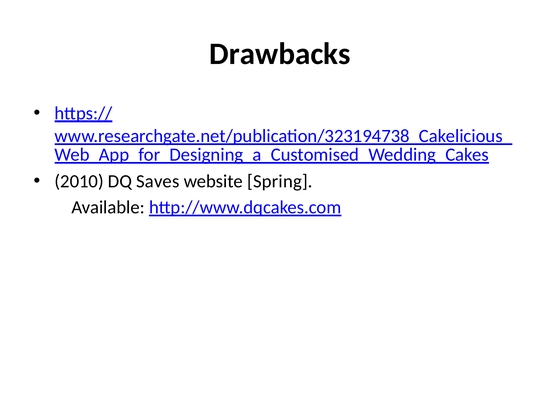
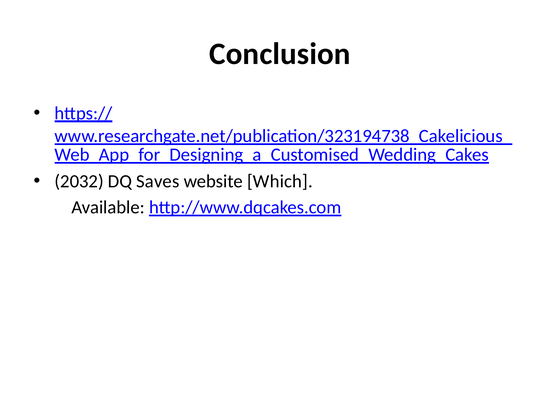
Drawbacks: Drawbacks -> Conclusion
2010: 2010 -> 2032
Spring: Spring -> Which
